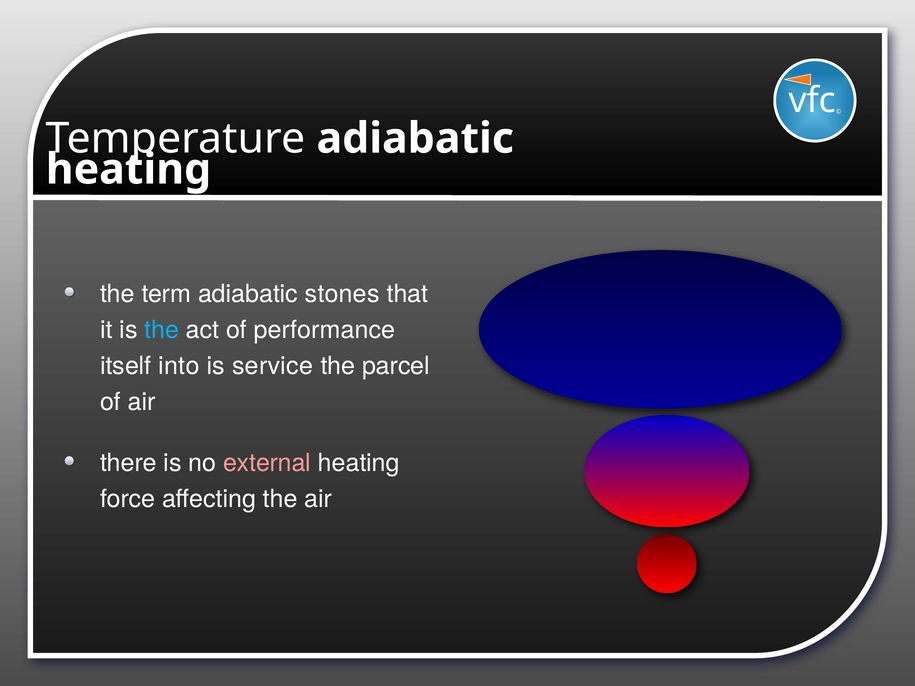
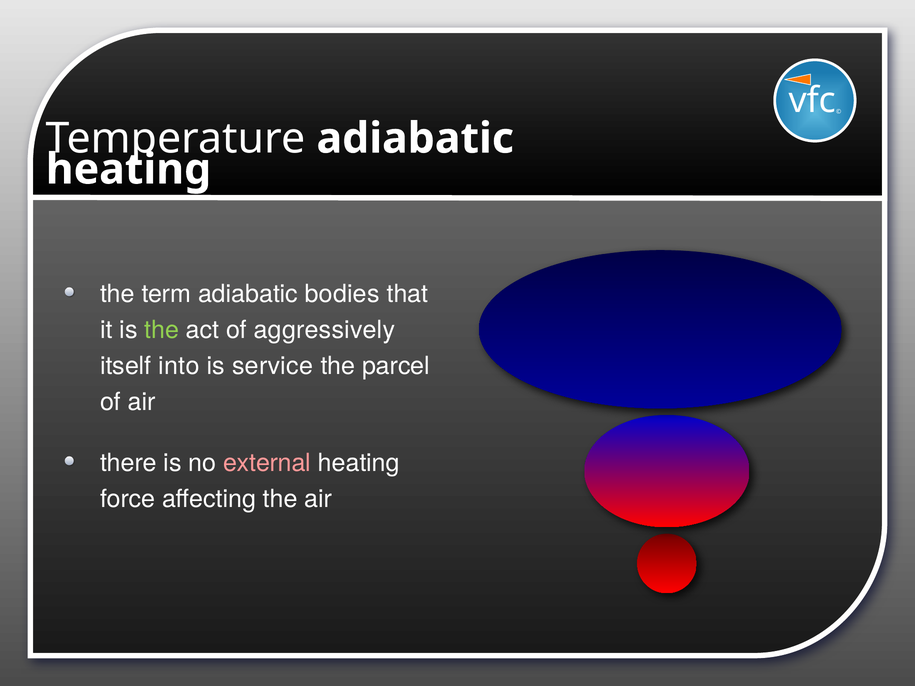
stones: stones -> bodies
the at (162, 330) colour: light blue -> light green
performance: performance -> aggressively
